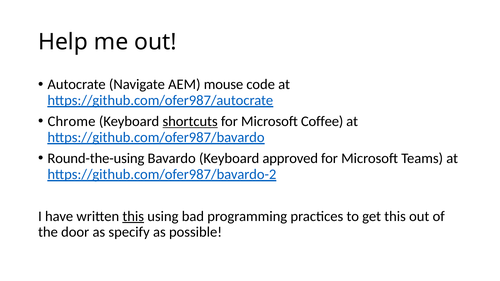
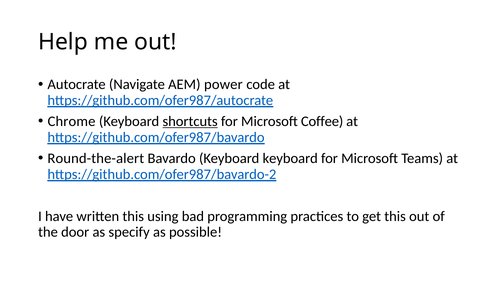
mouse: mouse -> power
Round-the-using: Round-the-using -> Round-the-alert
Keyboard approved: approved -> keyboard
this at (133, 216) underline: present -> none
